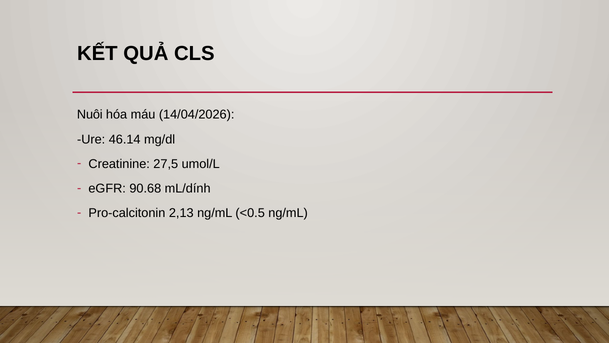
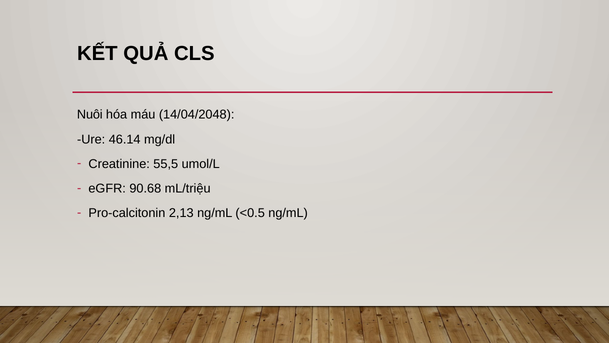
14/04/2026: 14/04/2026 -> 14/04/2048
27,5: 27,5 -> 55,5
mL/dính: mL/dính -> mL/triệu
